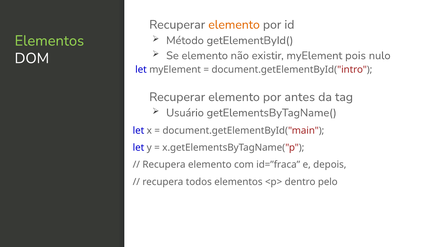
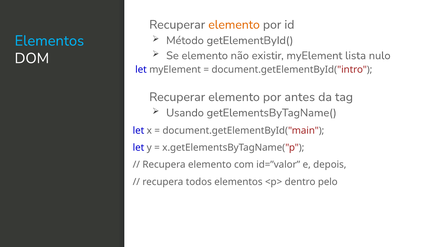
Elementos at (49, 41) colour: light green -> light blue
pois: pois -> lista
Usuário: Usuário -> Usando
id=”fraca: id=”fraca -> id=”valor
